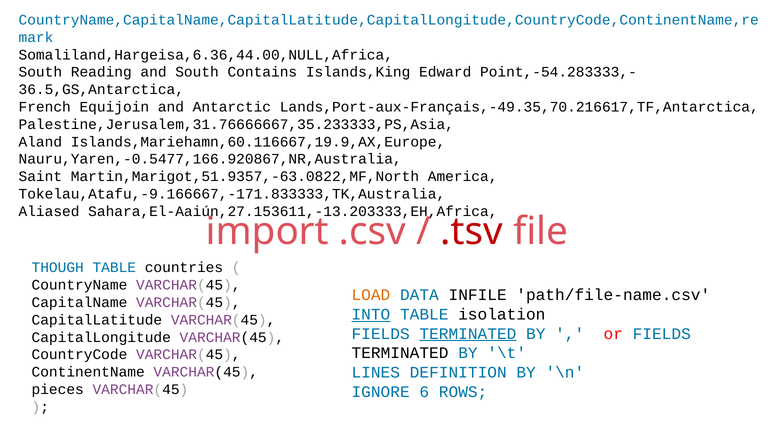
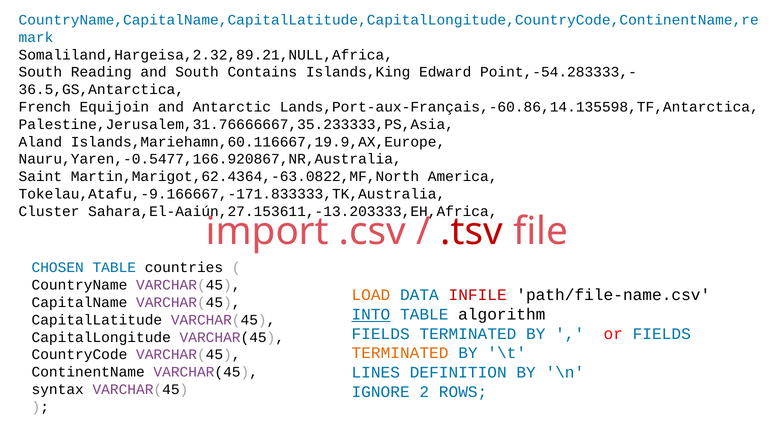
Somaliland,Hargeisa,6.36,44.00,NULL,Africa: Somaliland,Hargeisa,6.36,44.00,NULL,Africa -> Somaliland,Hargeisa,2.32,89.21,NULL,Africa
Lands,Port-aux-Français,-49.35,70.216617,TF,Antarctica: Lands,Port-aux-Français,-49.35,70.216617,TF,Antarctica -> Lands,Port-aux-Français,-60.86,14.135598,TF,Antarctica
Martin,Marigot,51.9357,-63.0822,MF,North: Martin,Marigot,51.9357,-63.0822,MF,North -> Martin,Marigot,62.4364,-63.0822,MF,North
Aliased: Aliased -> Cluster
THOUGH: THOUGH -> CHOSEN
INFILE colour: black -> red
isolation: isolation -> algorithm
TERMINATED at (468, 334) underline: present -> none
TERMINATED at (400, 353) colour: black -> orange
pieces: pieces -> syntax
6: 6 -> 2
